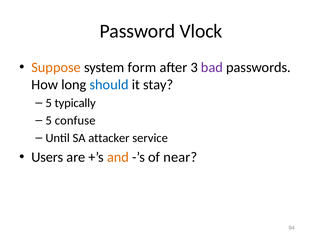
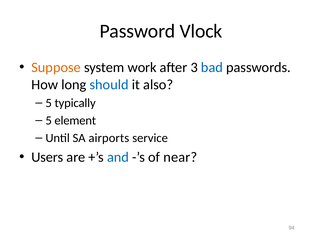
form: form -> work
bad colour: purple -> blue
stay: stay -> also
confuse: confuse -> element
attacker: attacker -> airports
and colour: orange -> blue
